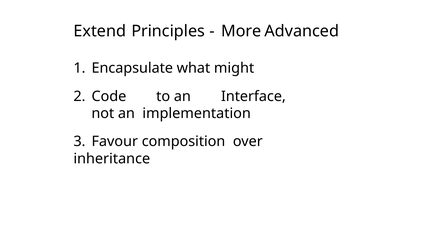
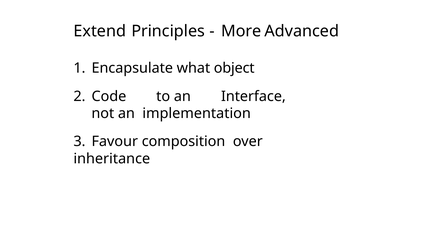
might: might -> object
